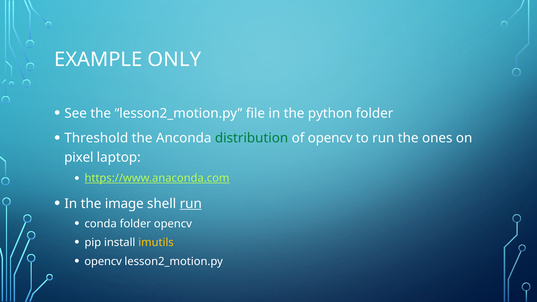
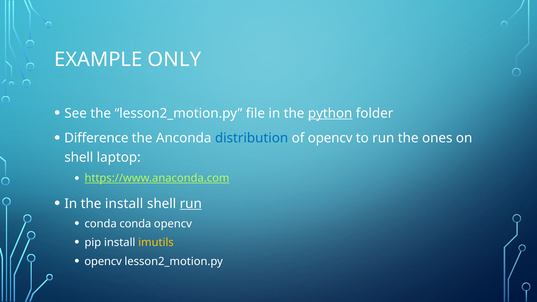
python underline: none -> present
Threshold: Threshold -> Difference
distribution colour: green -> blue
pixel at (79, 158): pixel -> shell
the image: image -> install
conda folder: folder -> conda
